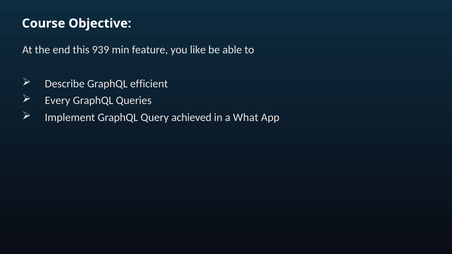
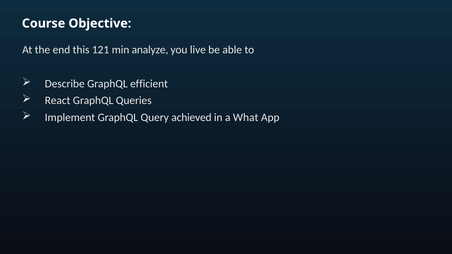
939: 939 -> 121
feature: feature -> analyze
like: like -> live
Every: Every -> React
